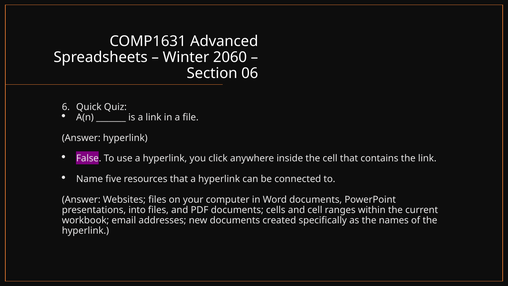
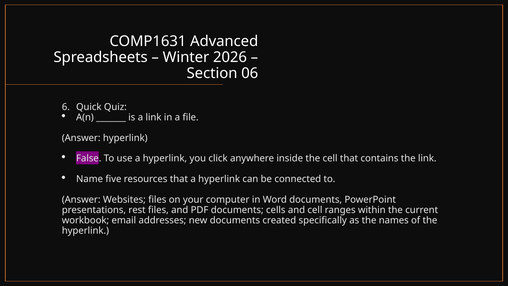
2060: 2060 -> 2026
into: into -> rest
